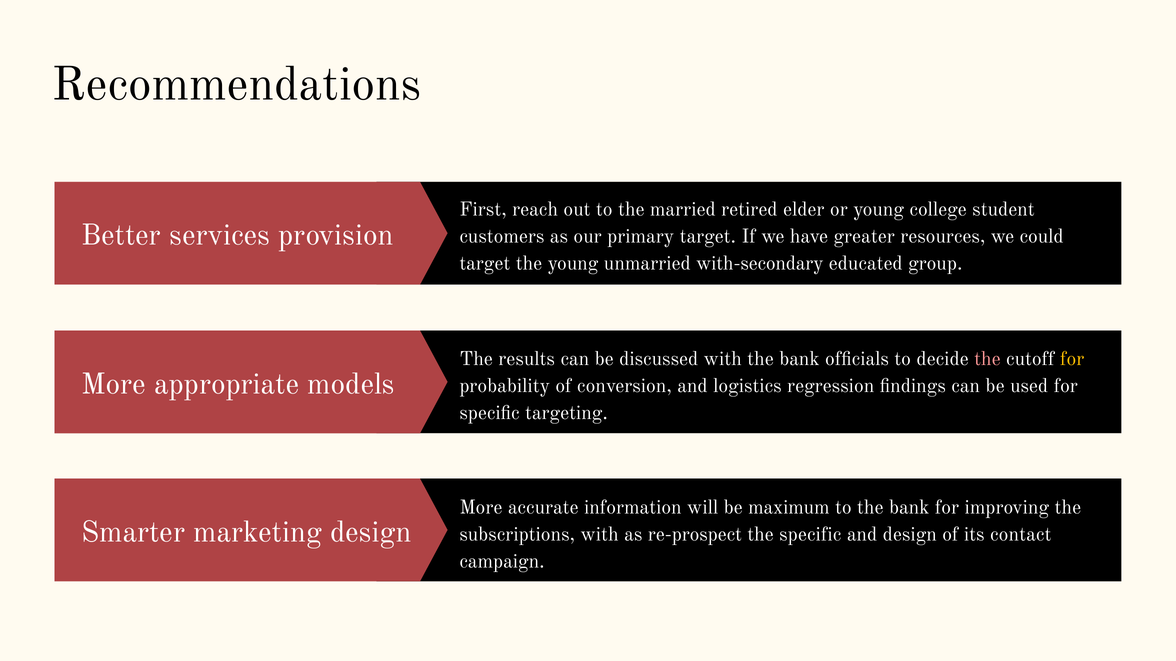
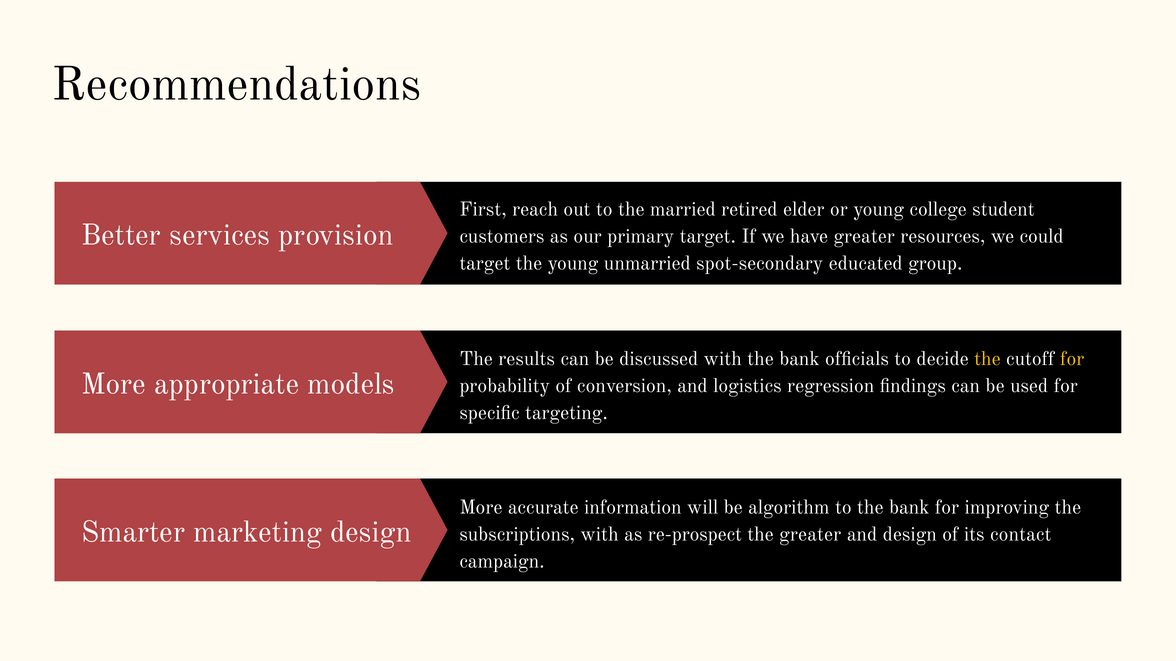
with-secondary: with-secondary -> spot-secondary
the at (987, 359) colour: pink -> yellow
maximum: maximum -> algorithm
the specific: specific -> greater
